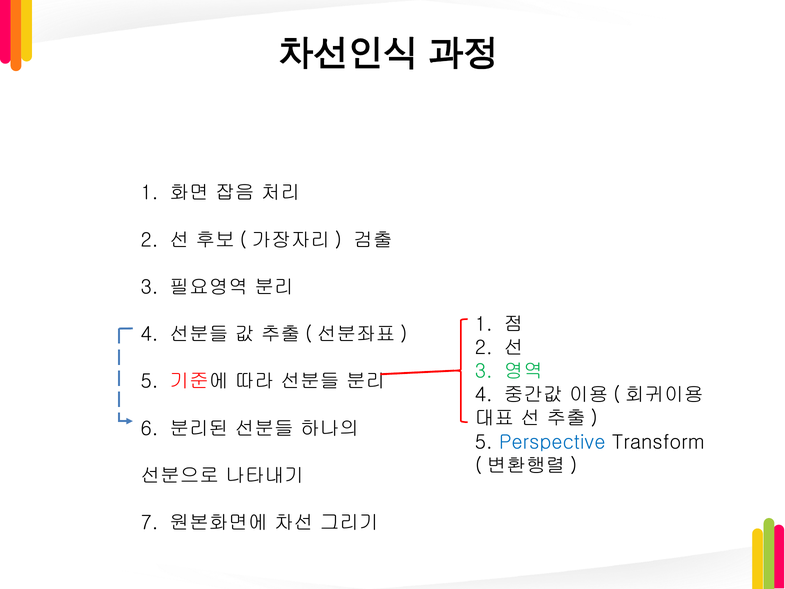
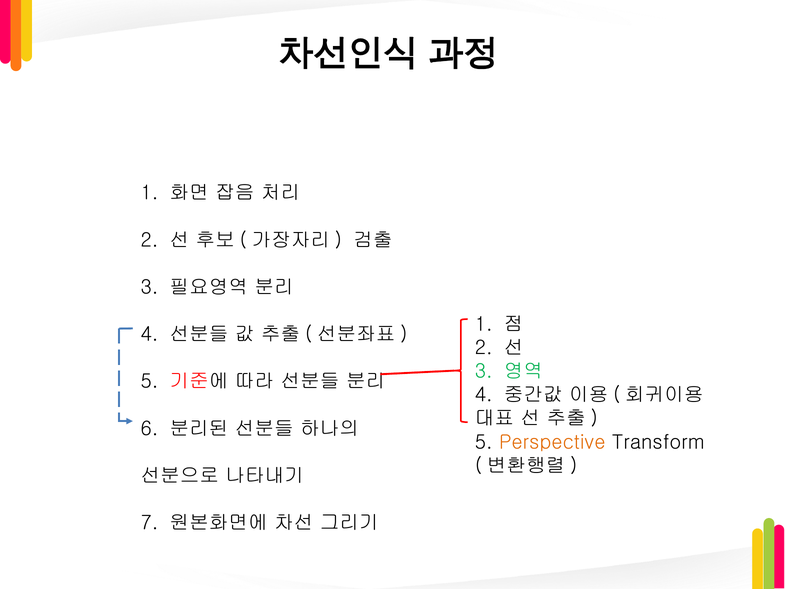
Perspective colour: blue -> orange
